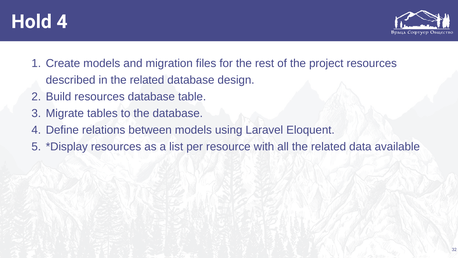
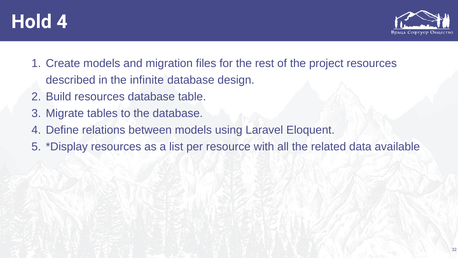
in the related: related -> infinite
